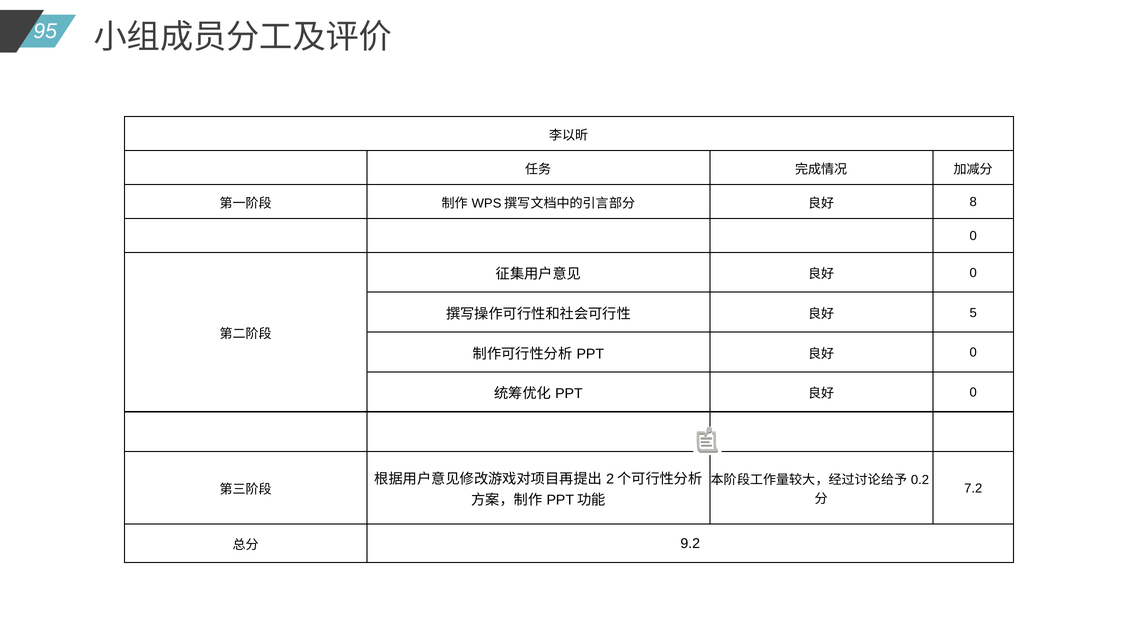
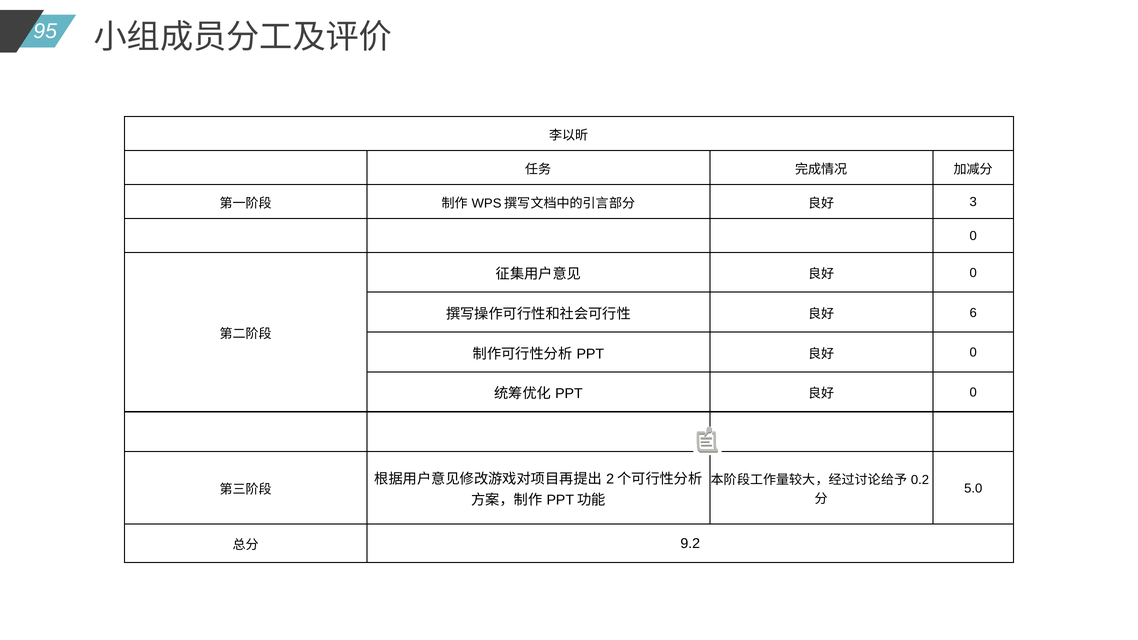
8: 8 -> 3
5: 5 -> 6
7.2: 7.2 -> 5.0
